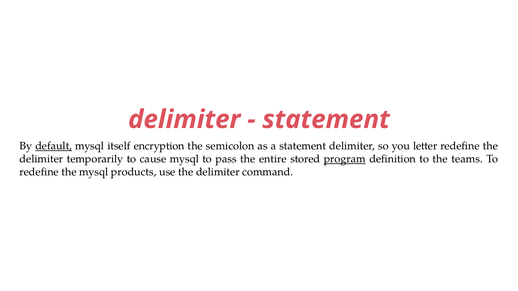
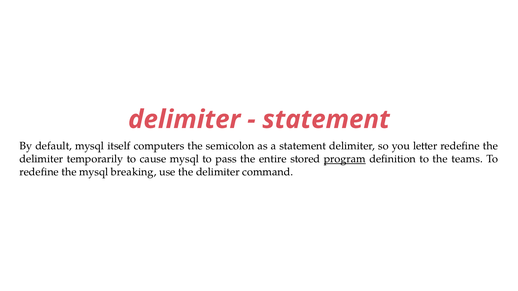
default underline: present -> none
encryption: encryption -> computers
products: products -> breaking
